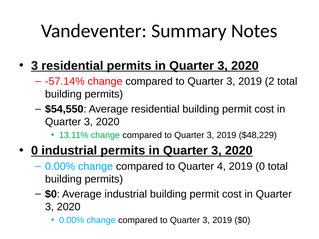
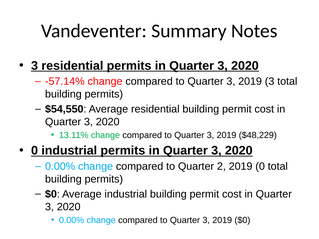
2019 2: 2 -> 3
4: 4 -> 2
